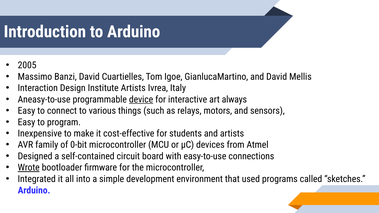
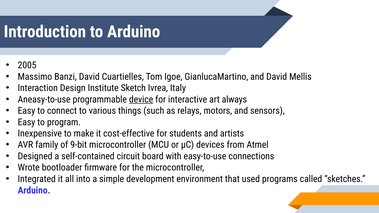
Institute Artists: Artists -> Sketch
0-bit: 0-bit -> 9-bit
Wrote underline: present -> none
